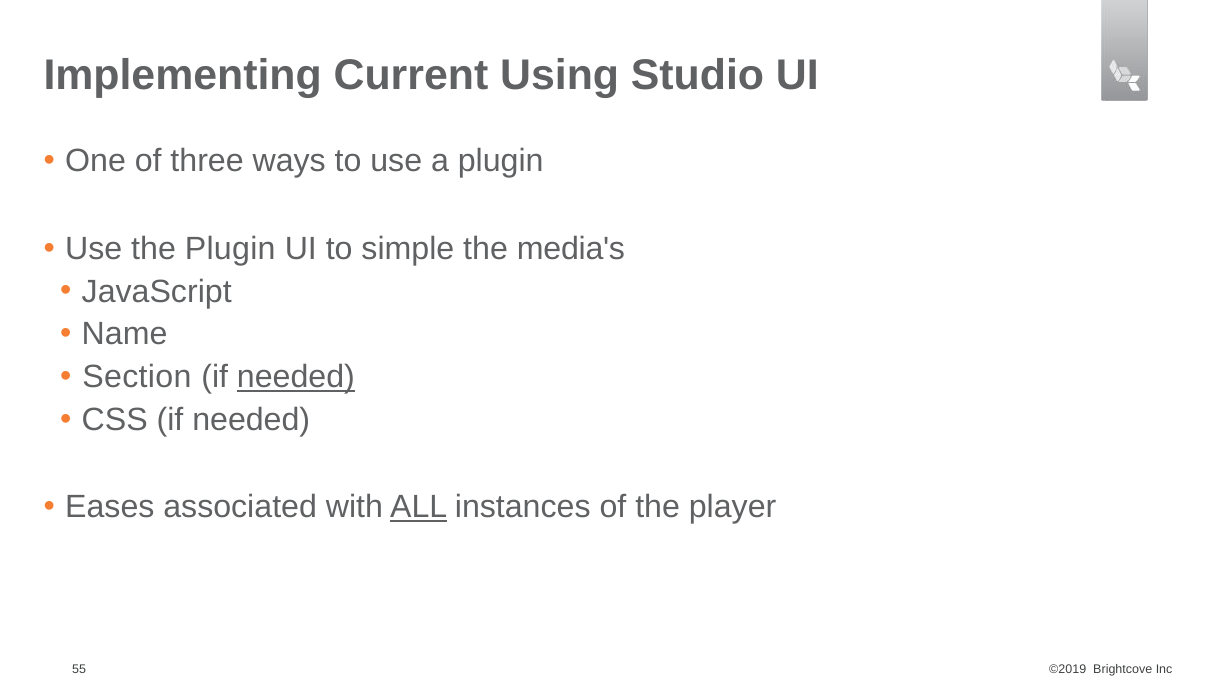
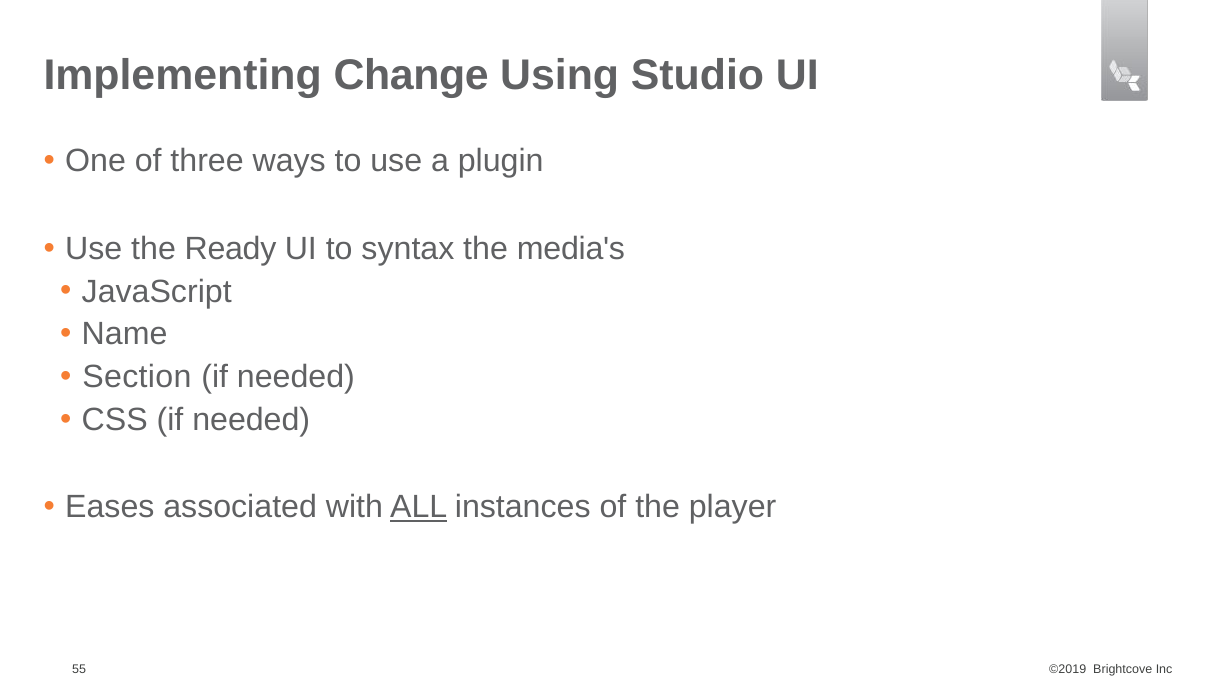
Current: Current -> Change
the Plugin: Plugin -> Ready
simple: simple -> syntax
needed at (296, 377) underline: present -> none
